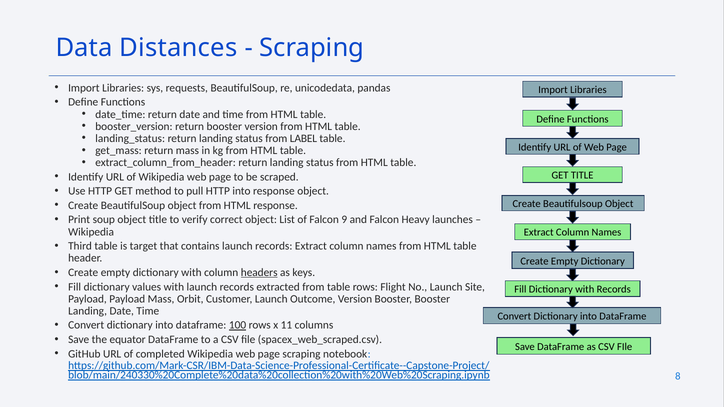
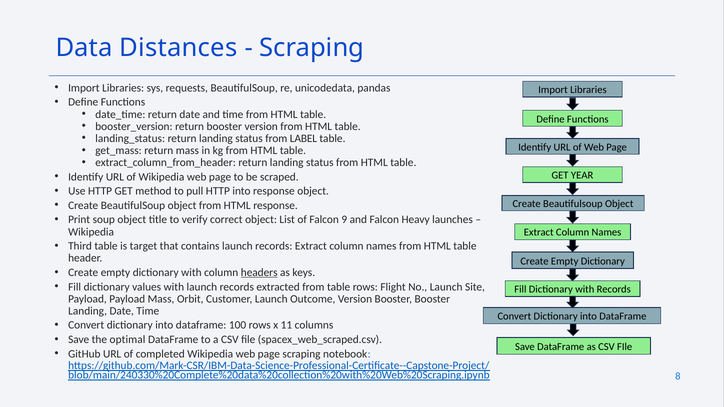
GET TITLE: TITLE -> YEAR
100 underline: present -> none
equator: equator -> optimal
